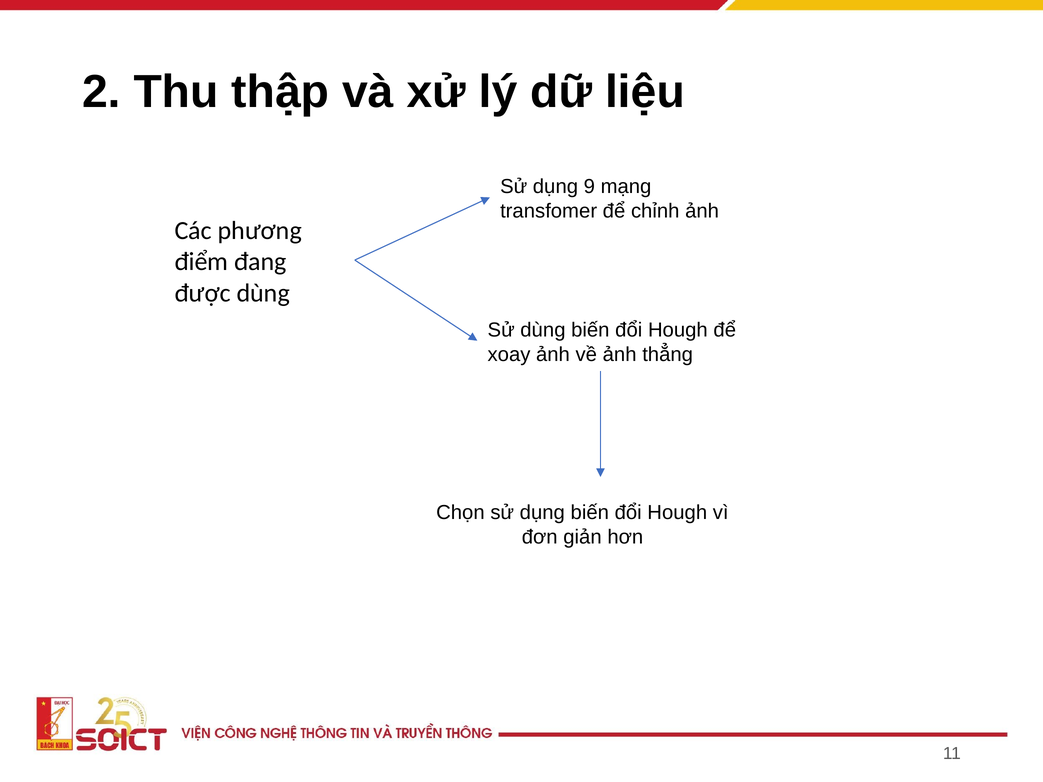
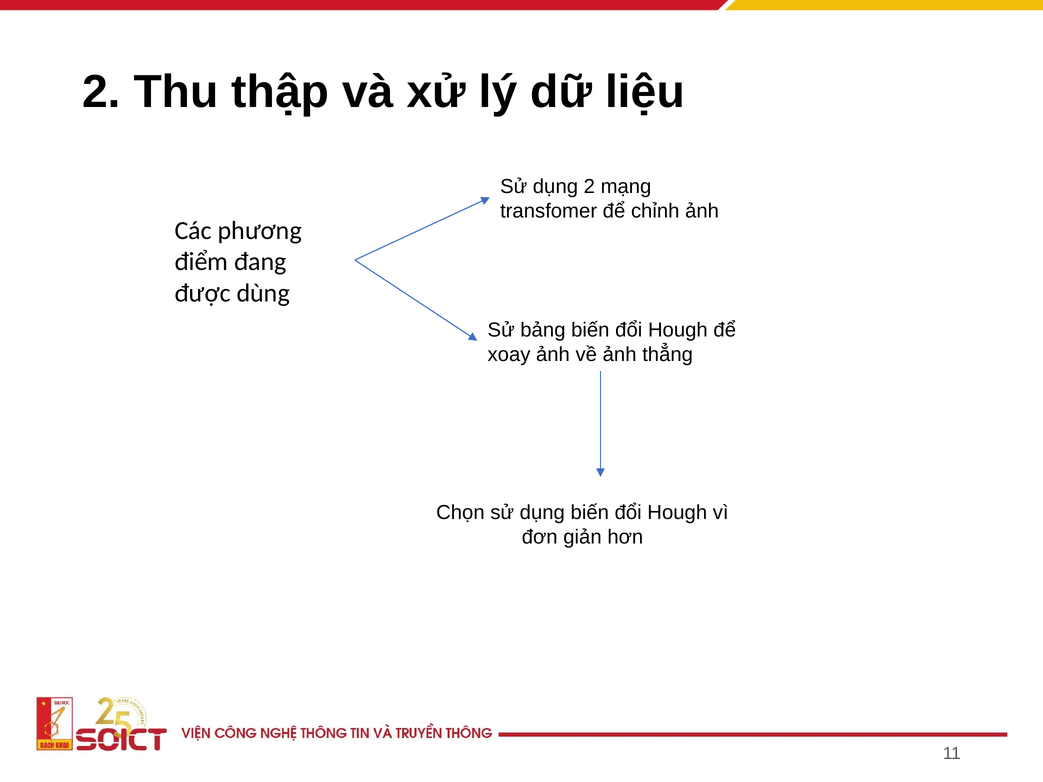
dụng 9: 9 -> 2
Sử dùng: dùng -> bảng
